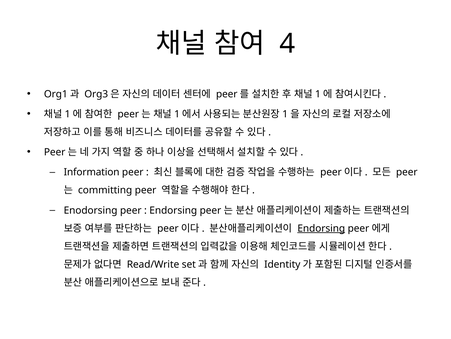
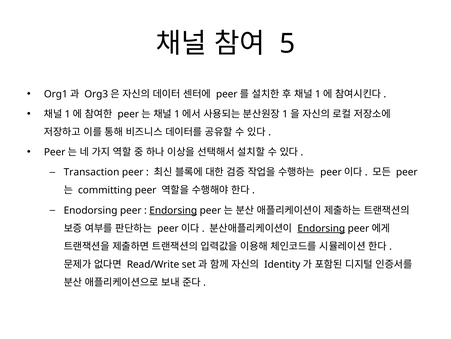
4: 4 -> 5
Information: Information -> Transaction
Endorsing at (173, 210) underline: none -> present
